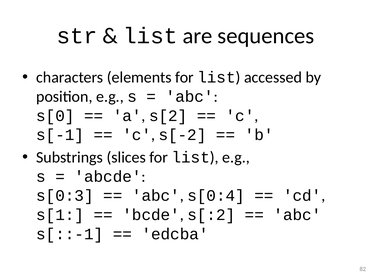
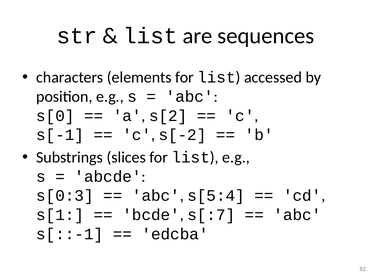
s[0:4: s[0:4 -> s[5:4
s[:2: s[:2 -> s[:7
